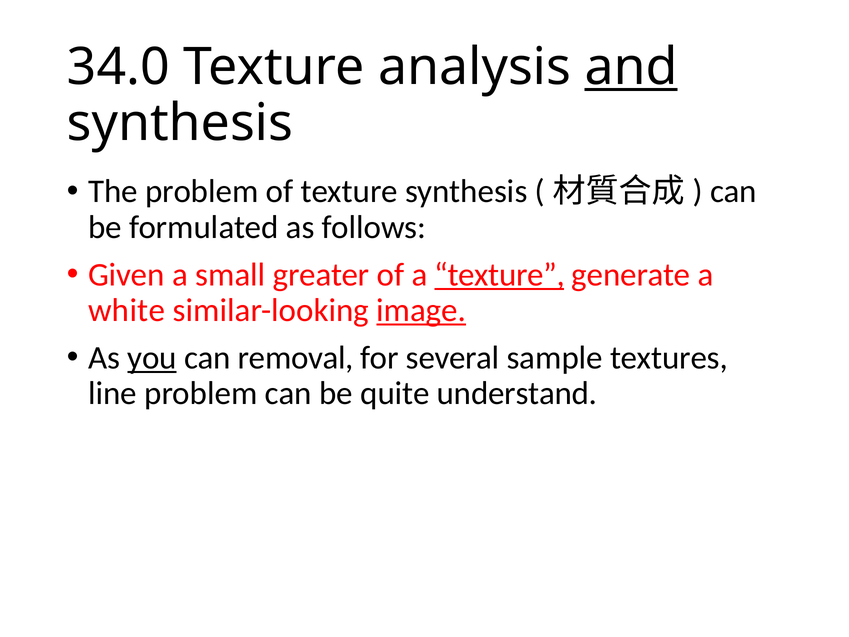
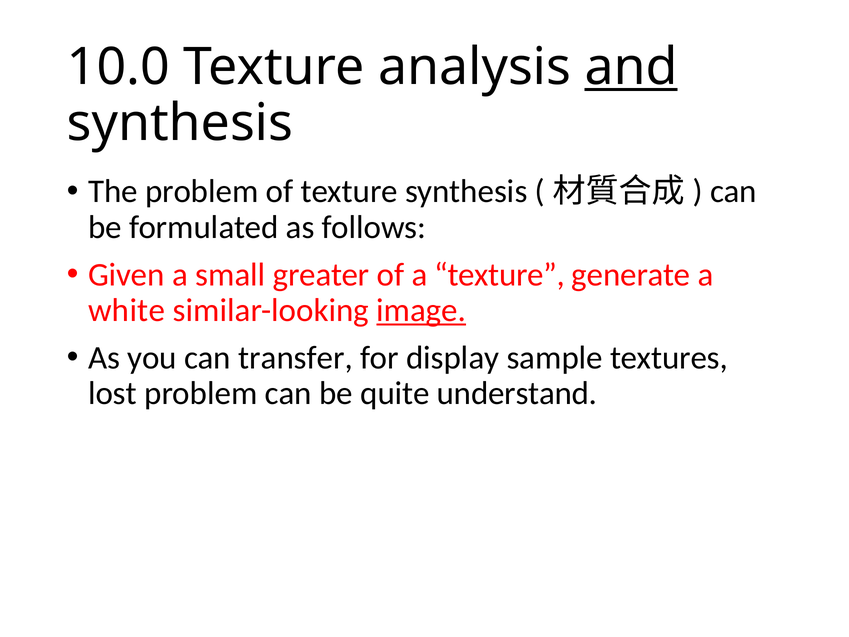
34.0: 34.0 -> 10.0
texture at (500, 275) underline: present -> none
you underline: present -> none
removal: removal -> transfer
several: several -> display
line: line -> lost
